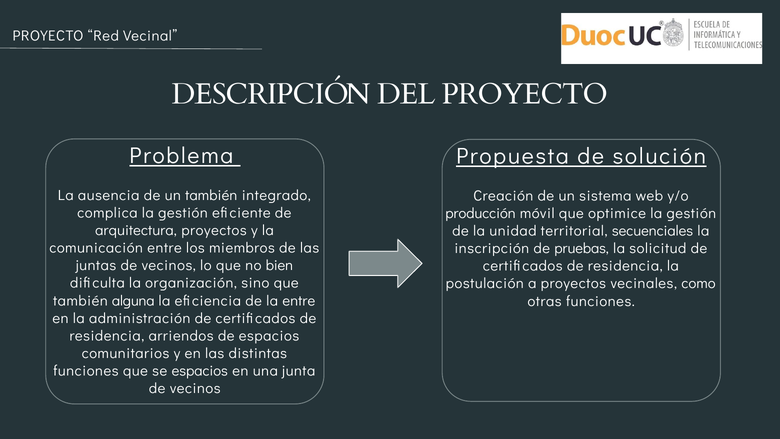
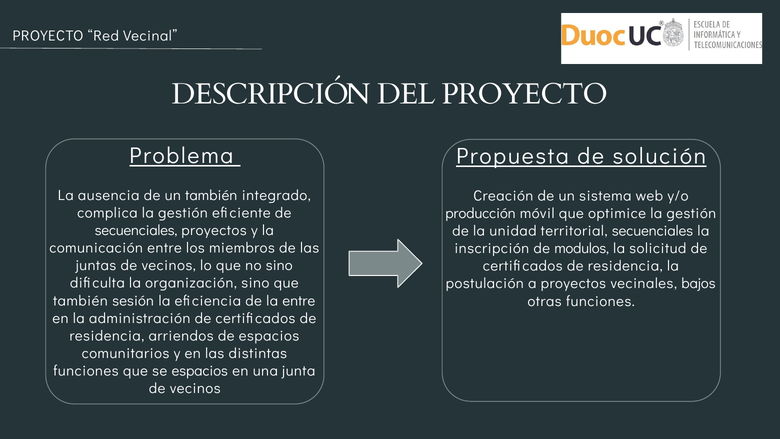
arquitectura at (136, 230): arquitectura -> secuenciales
pruebas: pruebas -> modulos
no bien: bien -> sino
como: como -> bajos
alguna: alguna -> sesión
